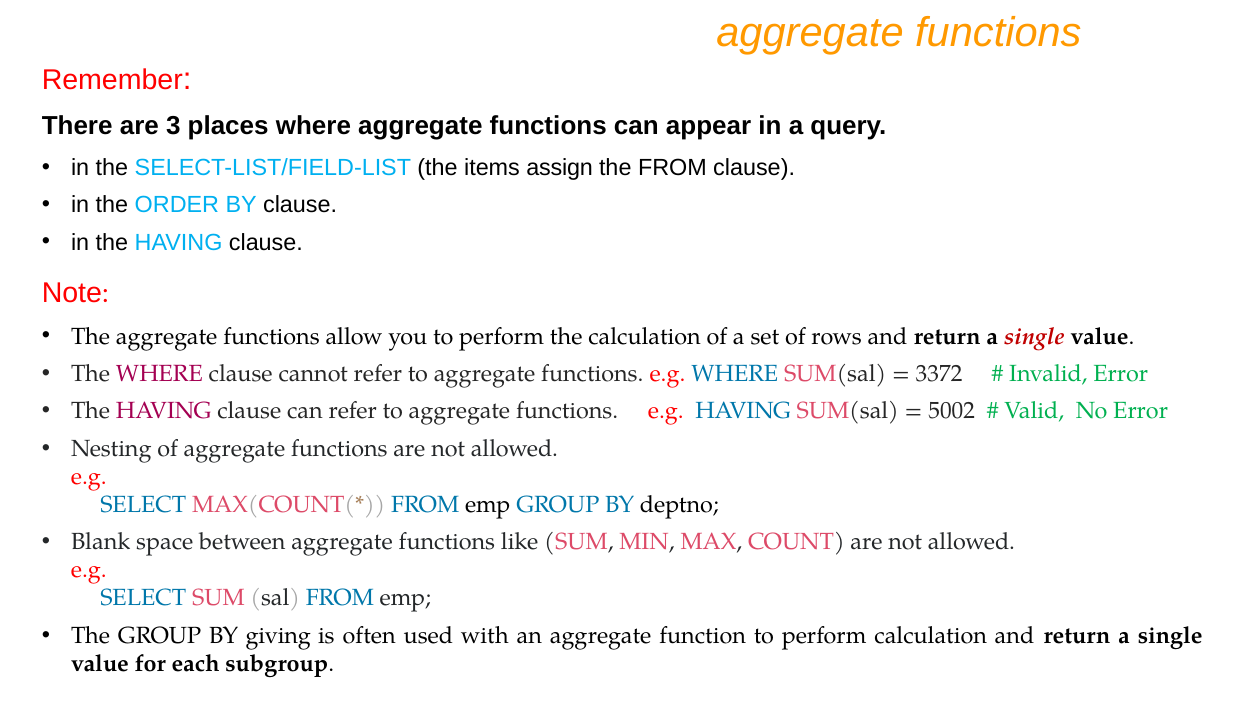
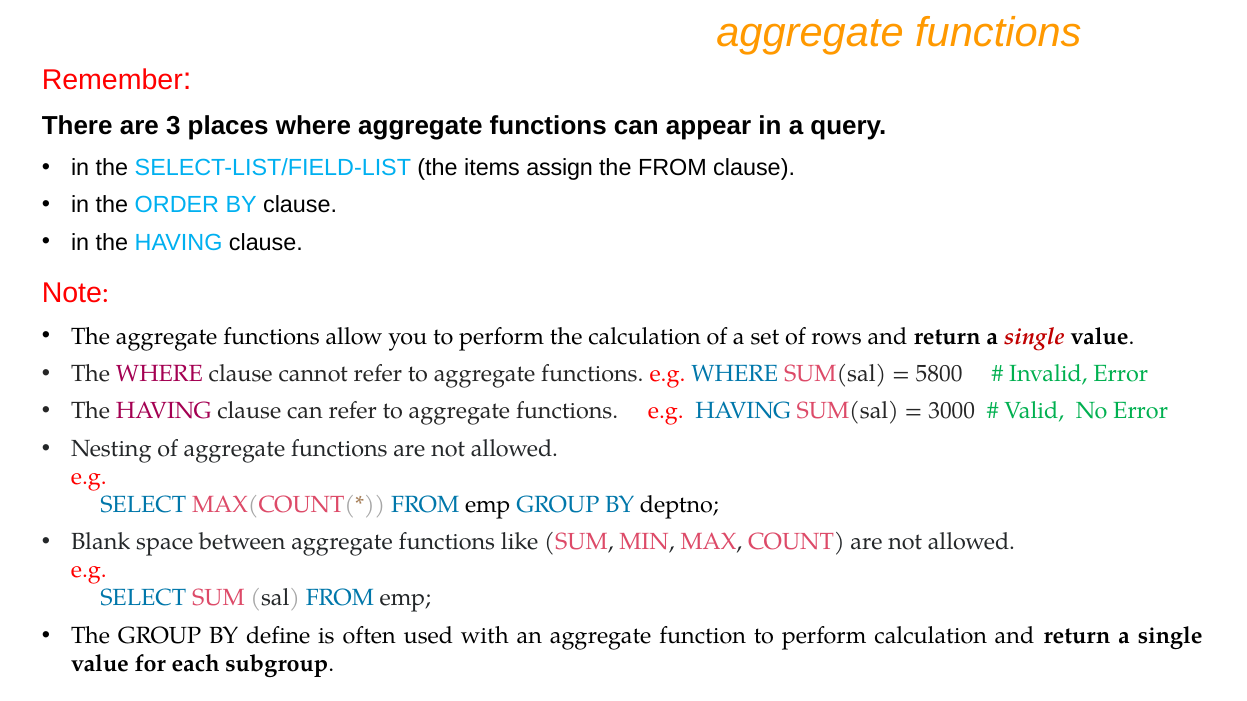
3372: 3372 -> 5800
5002: 5002 -> 3000
giving: giving -> define
